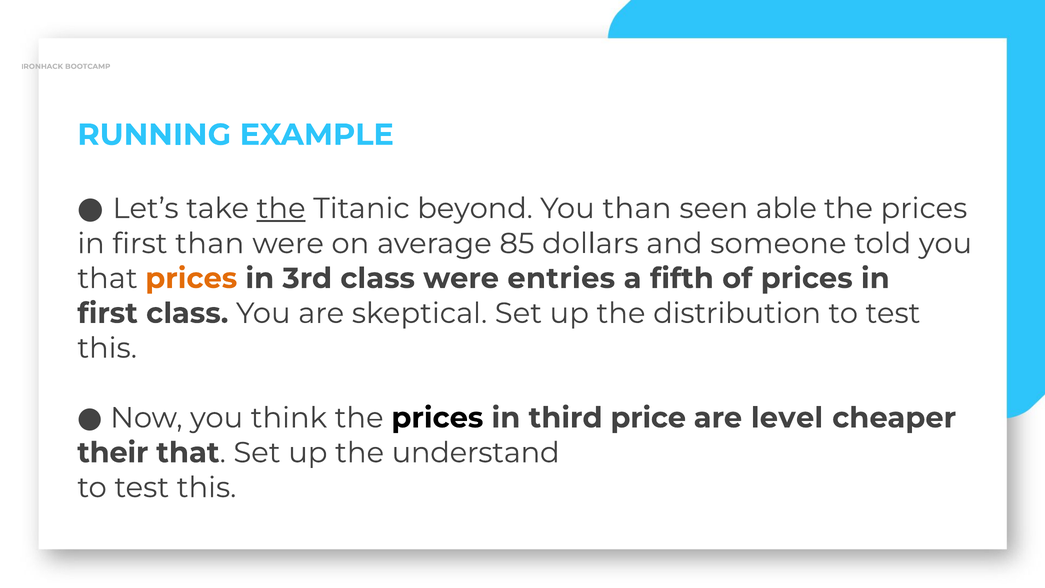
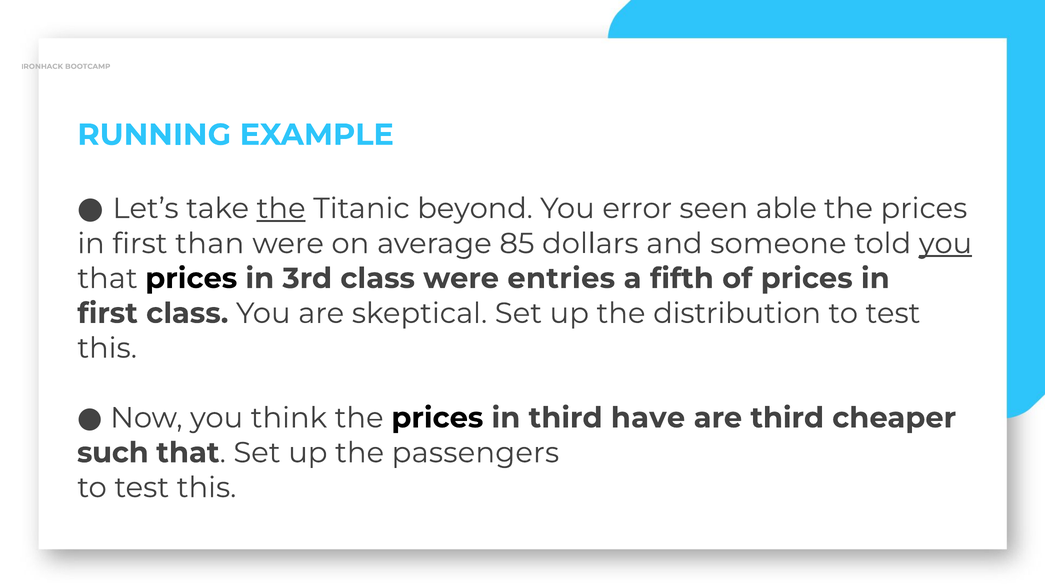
You than: than -> error
you at (945, 244) underline: none -> present
prices at (191, 278) colour: orange -> black
price: price -> have
are level: level -> third
their: their -> such
understand: understand -> passengers
